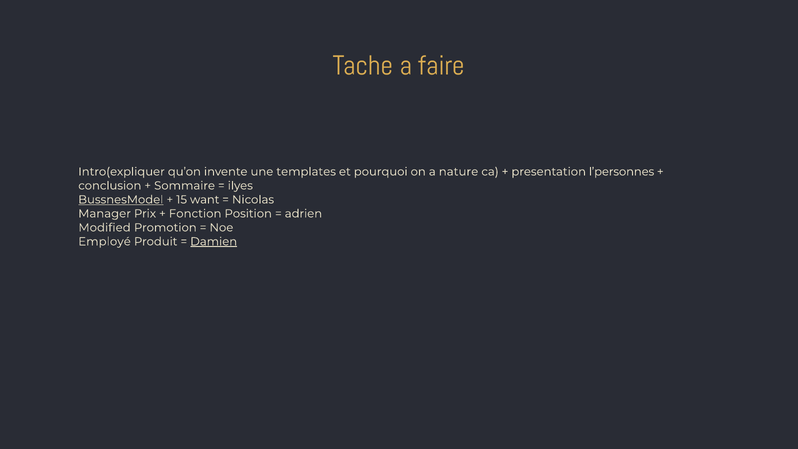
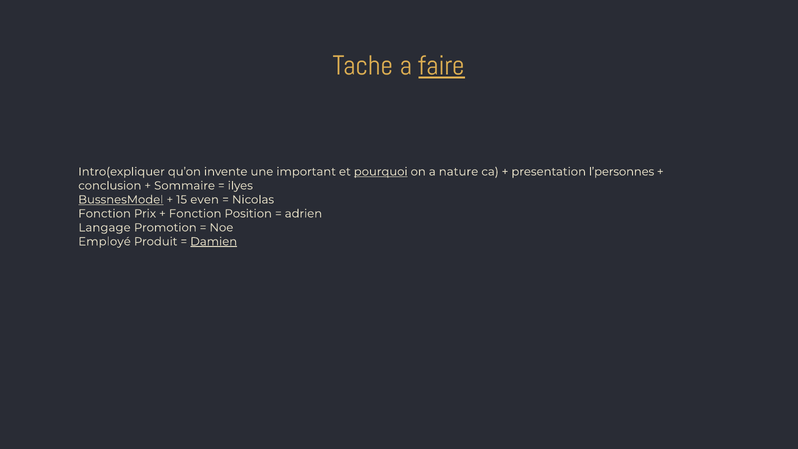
faire underline: none -> present
templates: templates -> important
pourquoi underline: none -> present
want: want -> even
Manager at (105, 214): Manager -> Fonction
Modified: Modified -> Langage
